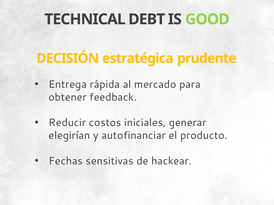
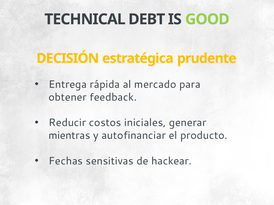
elegirían: elegirían -> mientras
